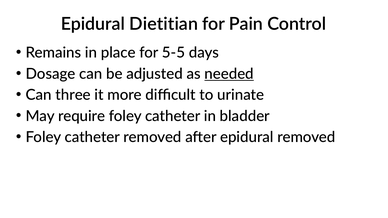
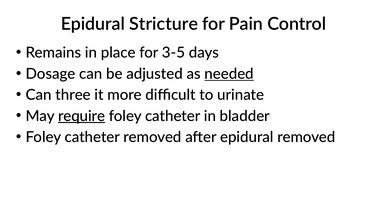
Dietitian: Dietitian -> Stricture
5-5: 5-5 -> 3-5
require underline: none -> present
